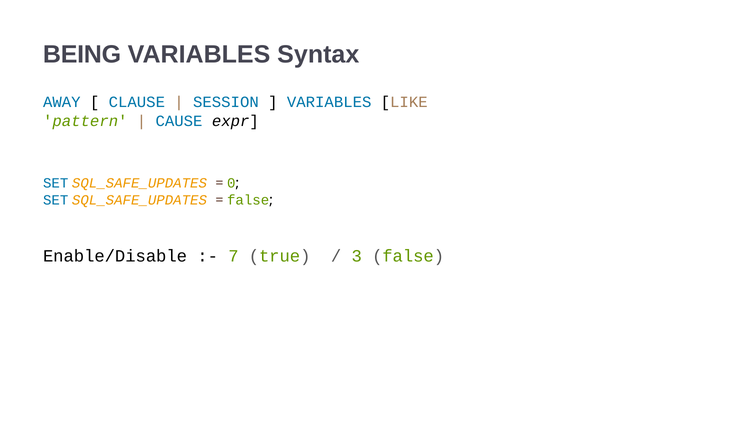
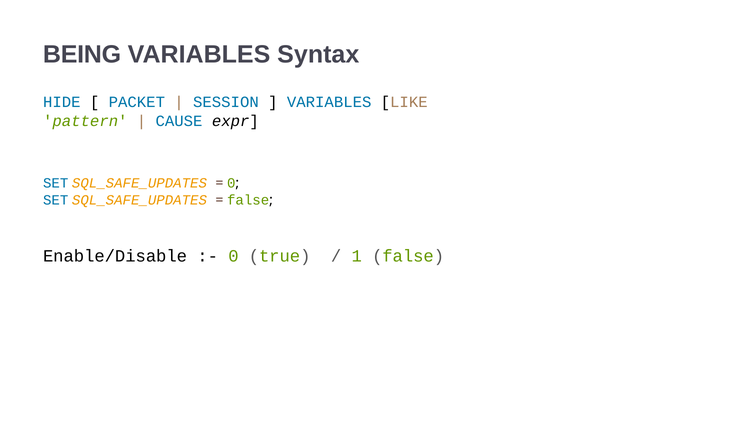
AWAY: AWAY -> HIDE
CLAUSE: CLAUSE -> PACKET
7 at (233, 256): 7 -> 0
3: 3 -> 1
